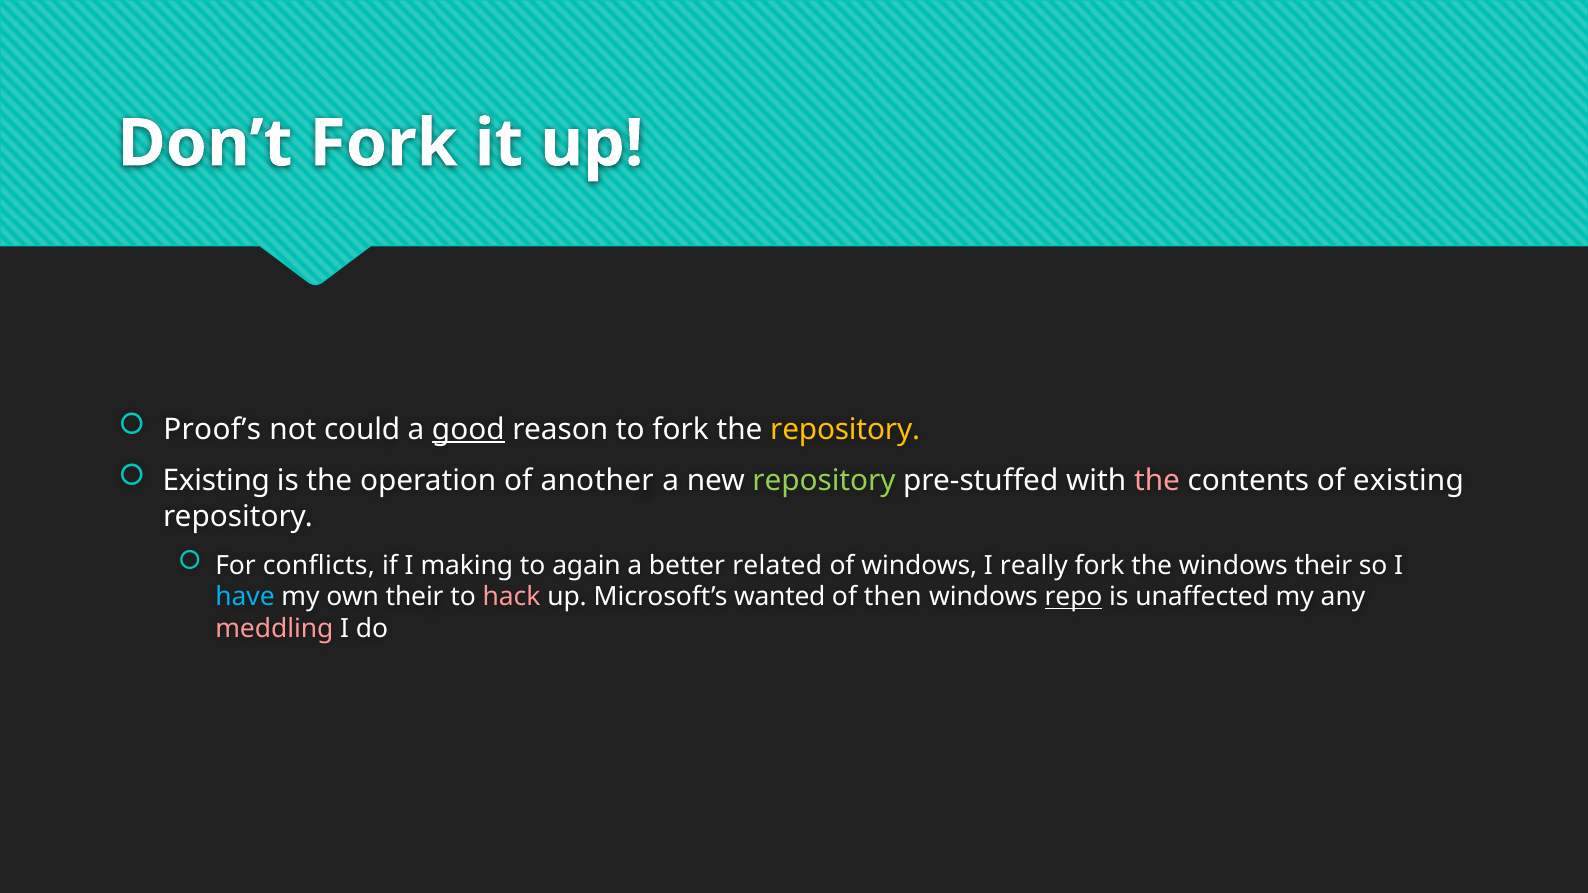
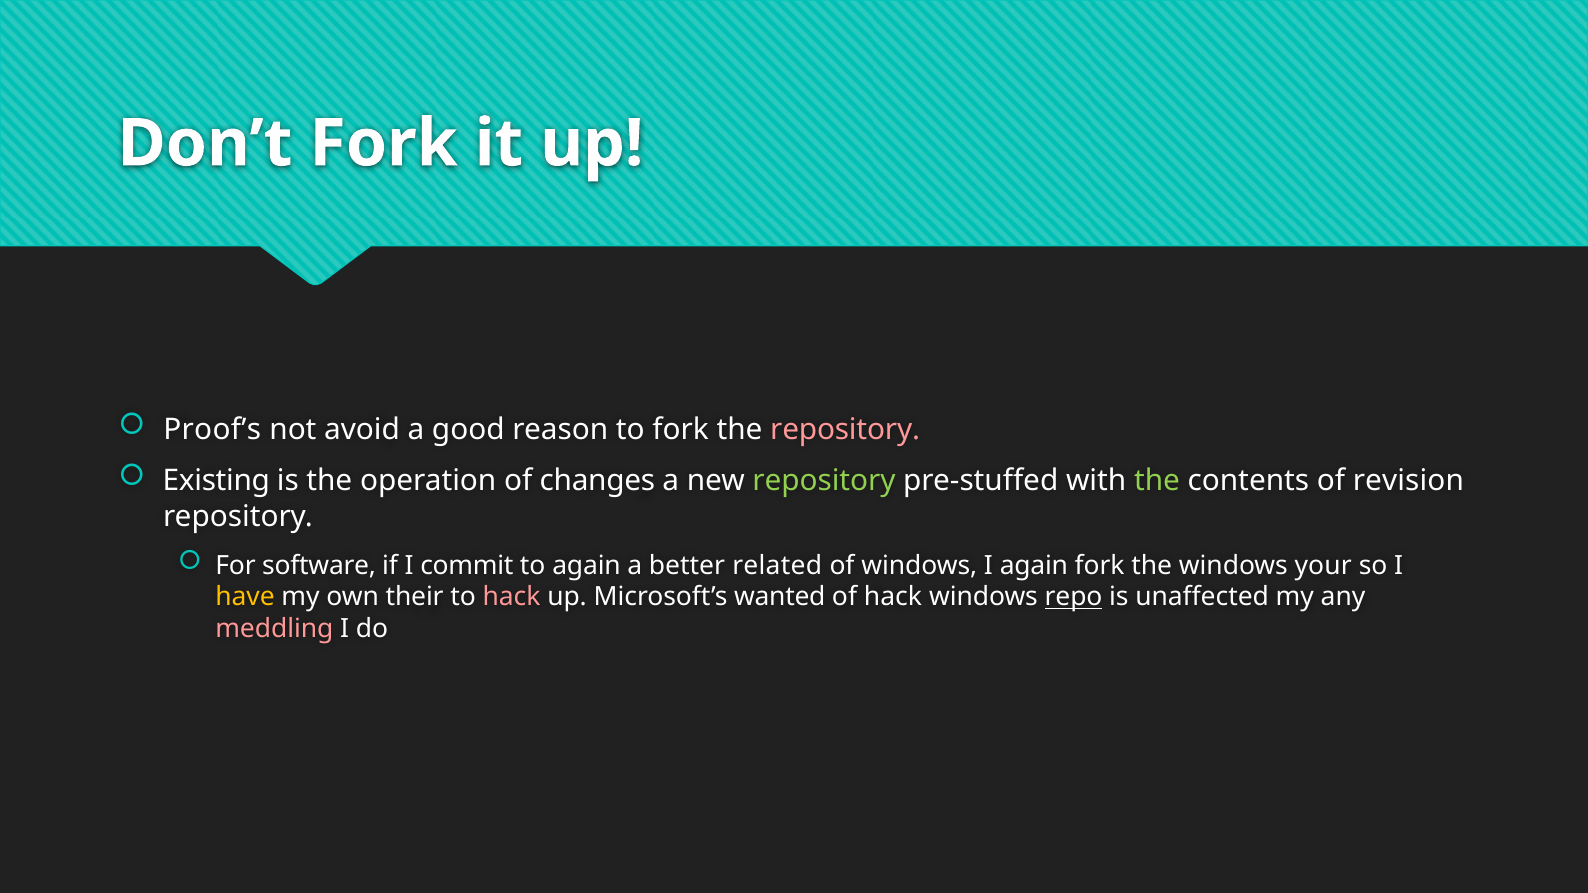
could: could -> avoid
good underline: present -> none
repository at (845, 429) colour: yellow -> pink
another: another -> changes
the at (1157, 481) colour: pink -> light green
of existing: existing -> revision
conflicts: conflicts -> software
making: making -> commit
I really: really -> again
windows their: their -> your
have colour: light blue -> yellow
of then: then -> hack
